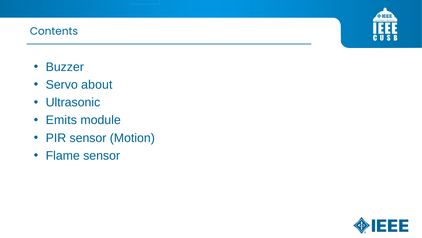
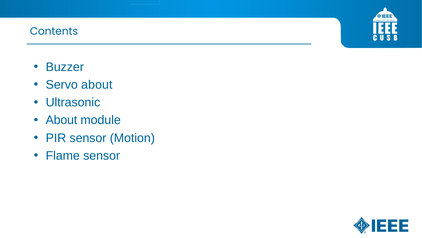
Emits at (61, 120): Emits -> About
